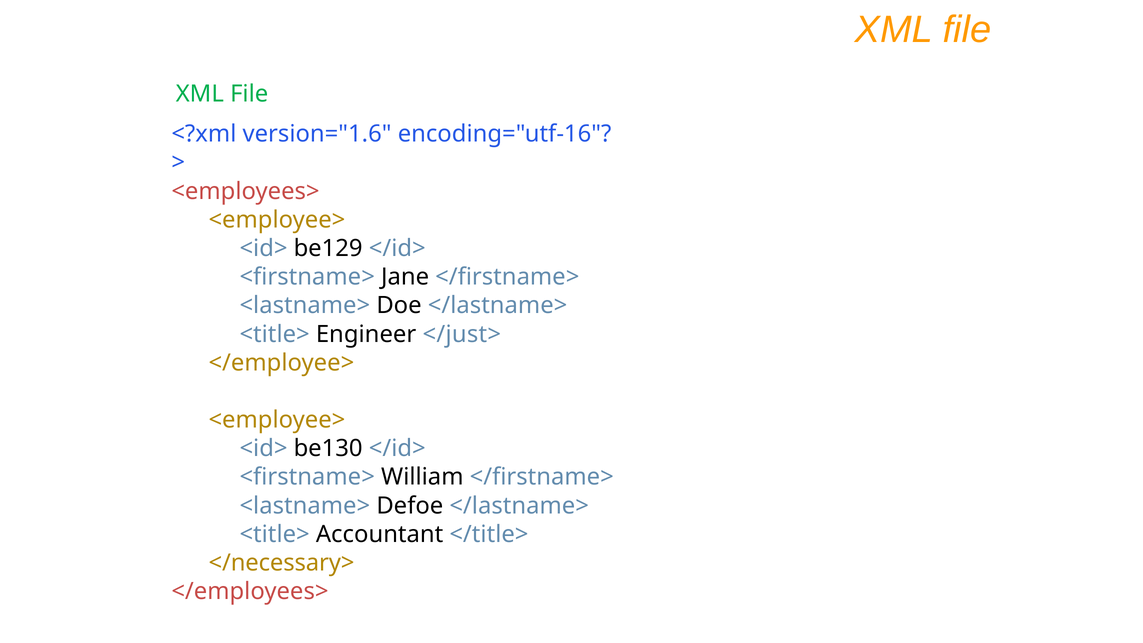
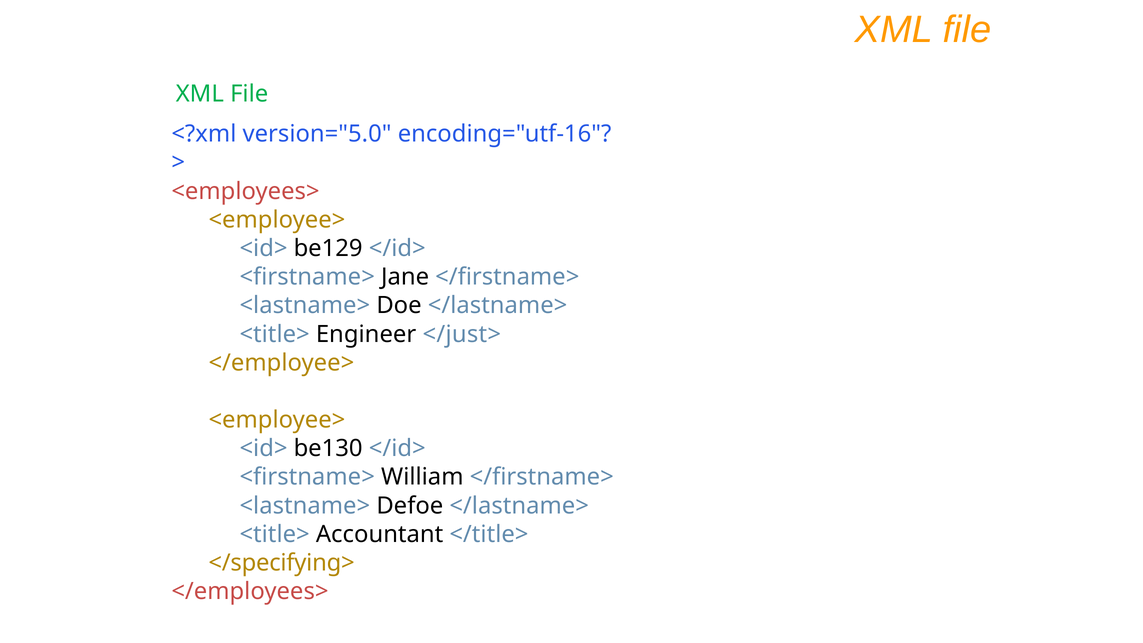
version="1.6: version="1.6 -> version="5.0
</necessary>: </necessary> -> </specifying>
